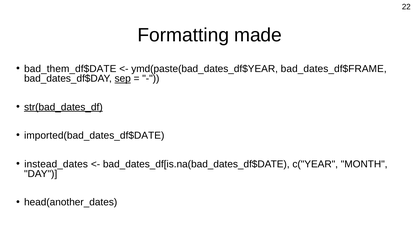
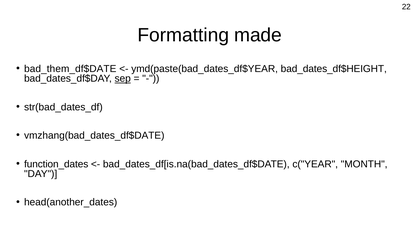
bad_dates_df$FRAME: bad_dates_df$FRAME -> bad_dates_df$HEIGHT
str(bad_dates_df underline: present -> none
imported(bad_dates_df$DATE: imported(bad_dates_df$DATE -> vmzhang(bad_dates_df$DATE
instead_dates: instead_dates -> function_dates
